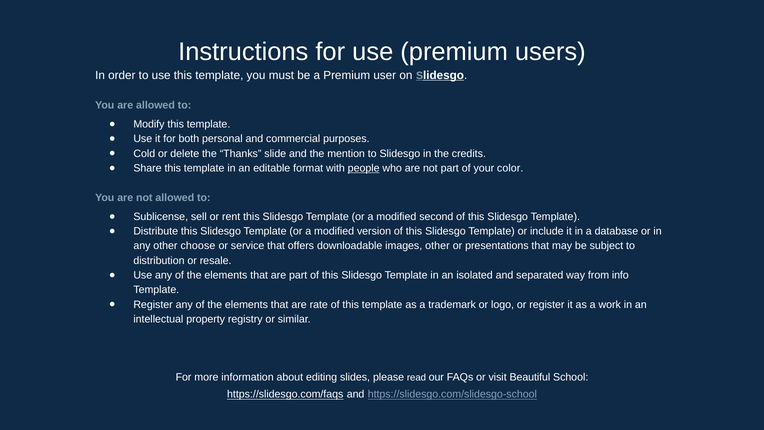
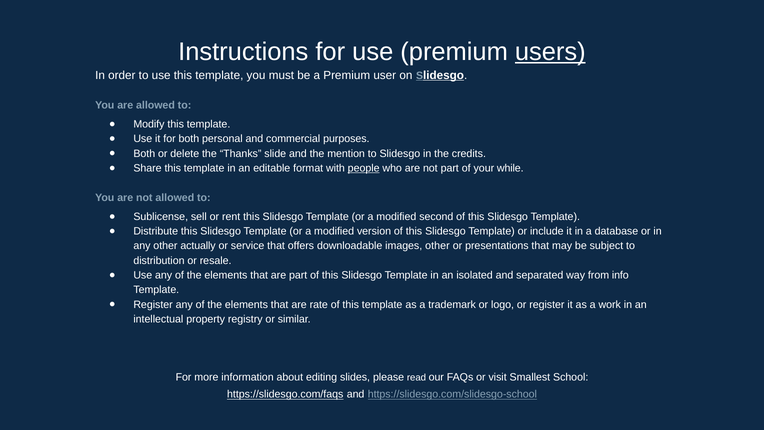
users underline: none -> present
Cold at (144, 153): Cold -> Both
color: color -> while
choose: choose -> actually
Beautiful: Beautiful -> Smallest
